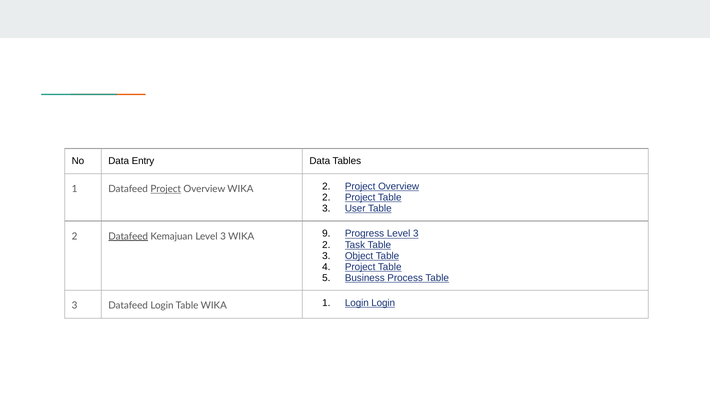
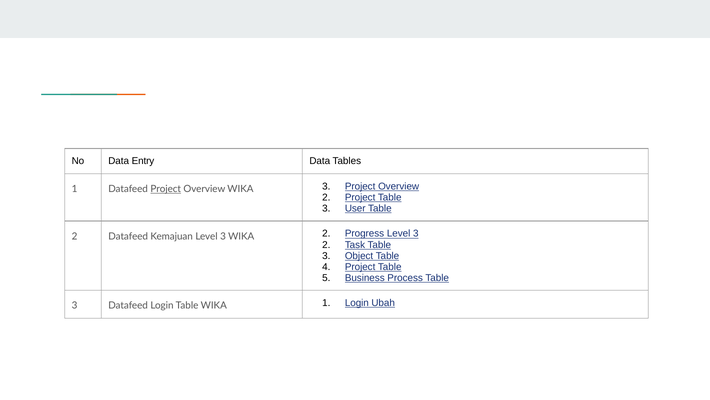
WIKA 2: 2 -> 3
Datafeed at (128, 236) underline: present -> none
WIKA 9: 9 -> 2
Login Login: Login -> Ubah
